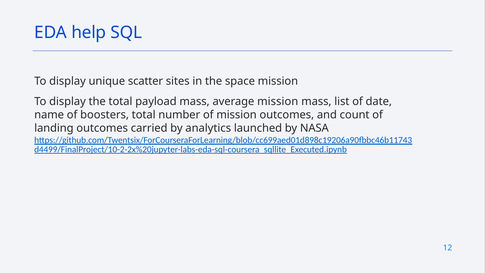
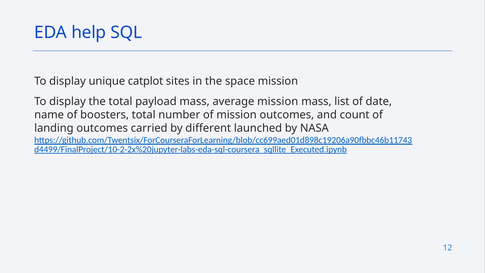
scatter: scatter -> catplot
analytics: analytics -> different
